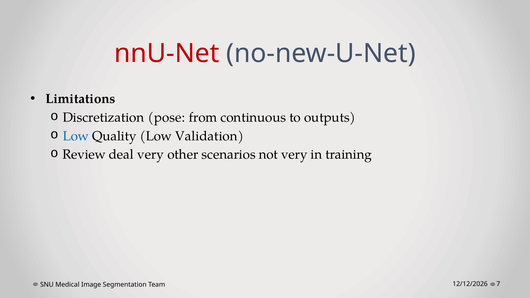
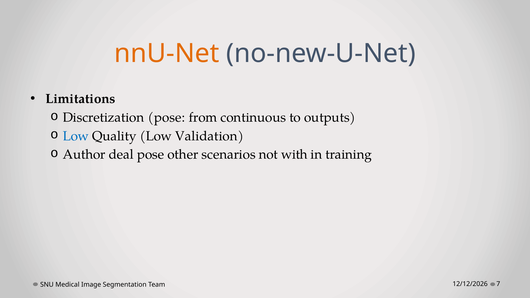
nnU-Net colour: red -> orange
Review: Review -> Author
deal very: very -> pose
not very: very -> with
